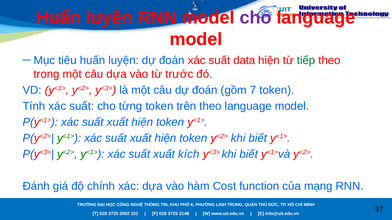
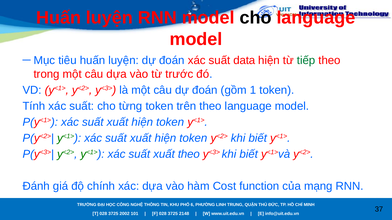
cho at (256, 18) colour: purple -> black
7: 7 -> 1
xuất kích: kích -> theo
